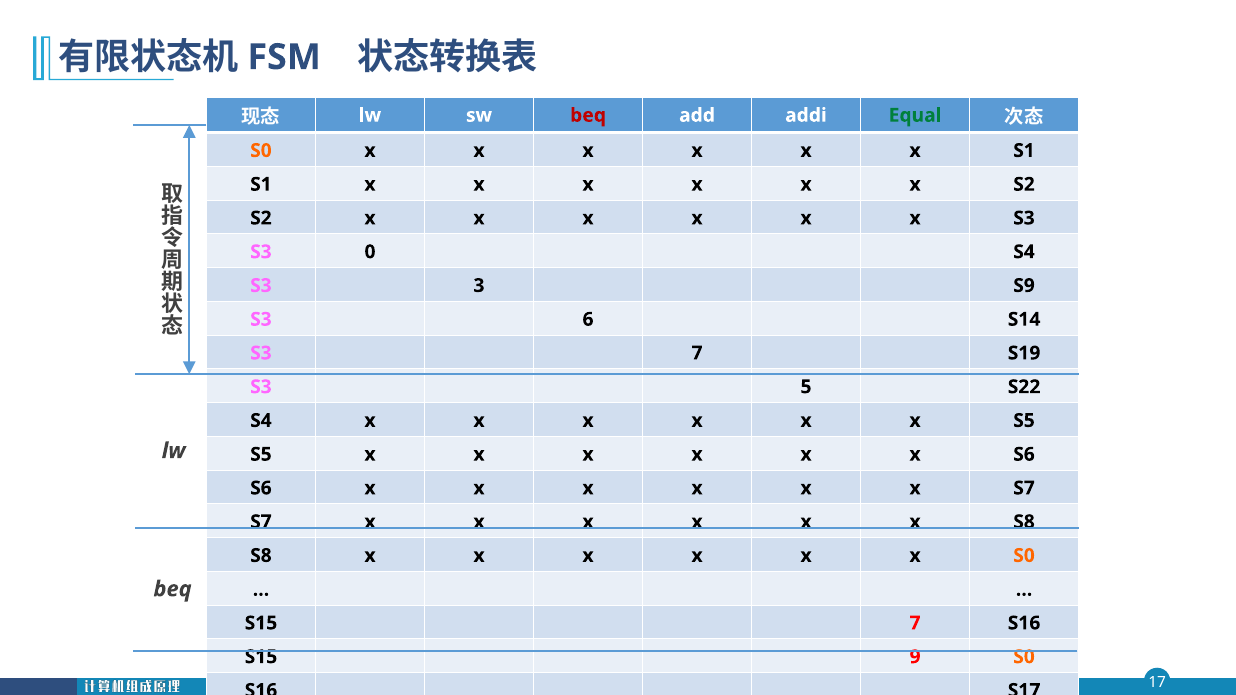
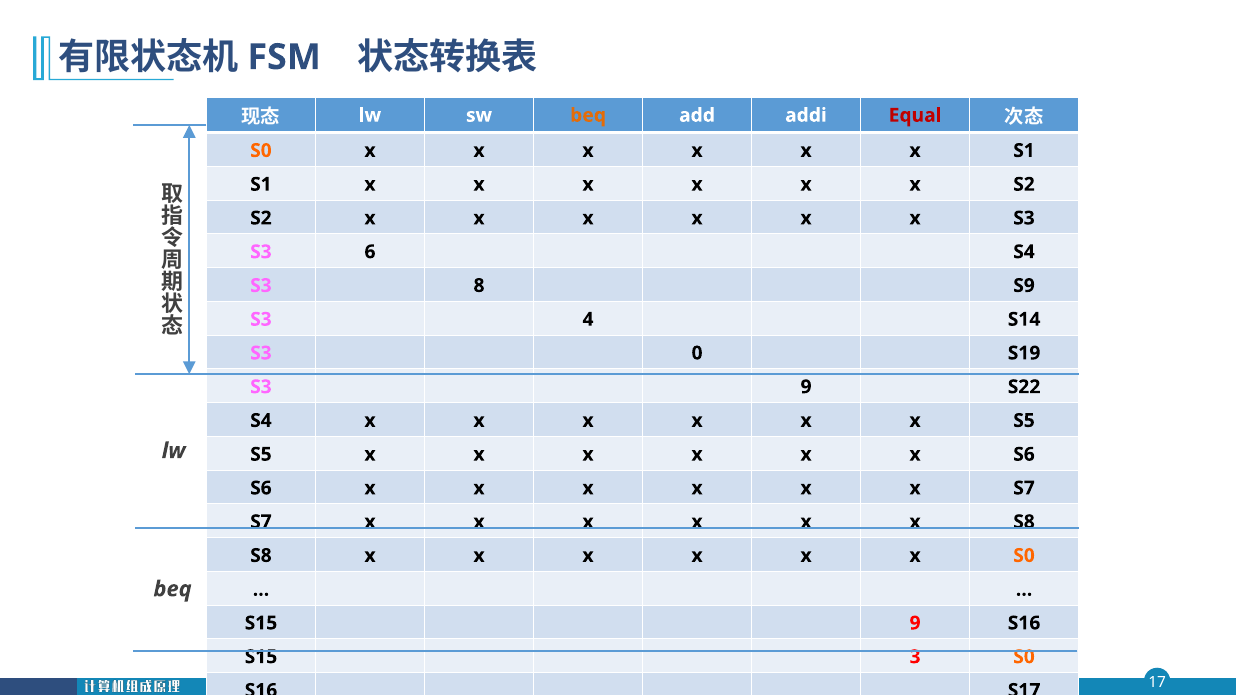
beq at (588, 115) colour: red -> orange
Equal colour: green -> red
0: 0 -> 6
3: 3 -> 8
6: 6 -> 4
S3 7: 7 -> 0
S3 5: 5 -> 9
S15 7: 7 -> 9
9: 9 -> 3
